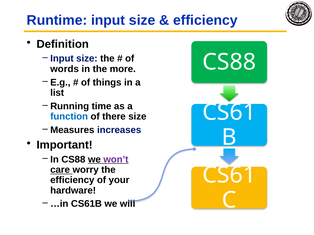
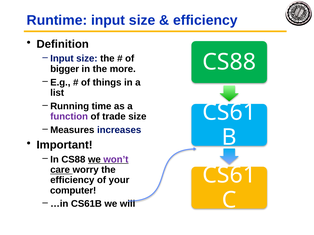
words: words -> bigger
function colour: blue -> purple
there: there -> trade
hardware: hardware -> computer
